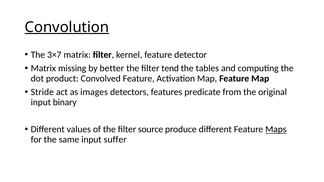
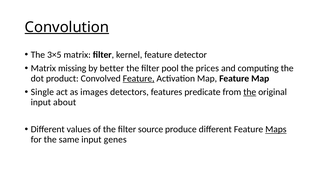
3×7: 3×7 -> 3×5
tend: tend -> pool
tables: tables -> prices
Feature at (139, 79) underline: none -> present
Stride: Stride -> Single
the at (250, 92) underline: none -> present
binary: binary -> about
suffer: suffer -> genes
